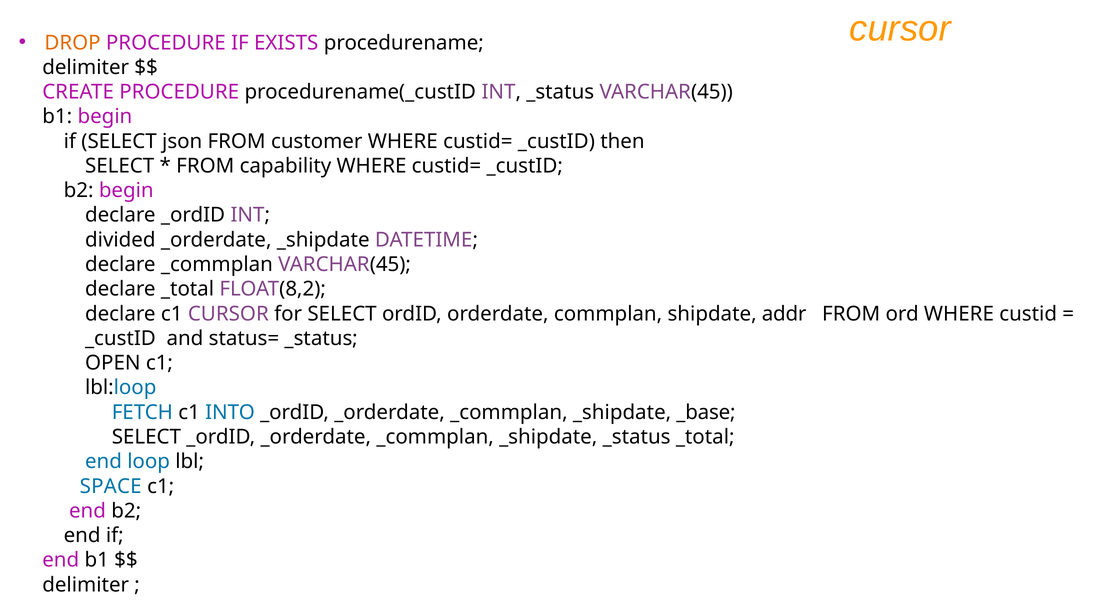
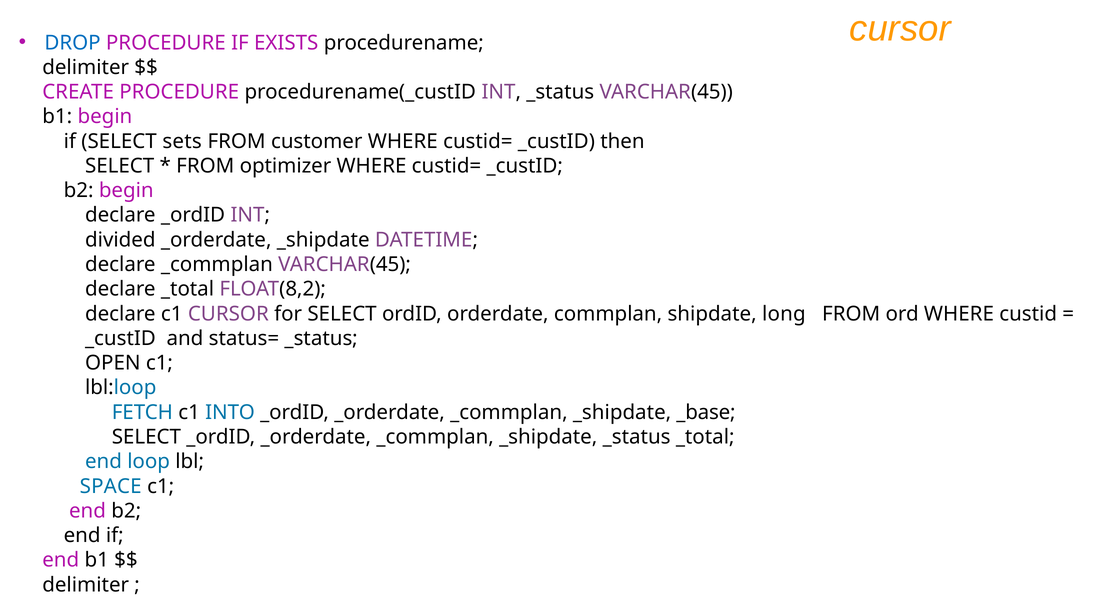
DROP colour: orange -> blue
json: json -> sets
capability: capability -> optimizer
addr: addr -> long
